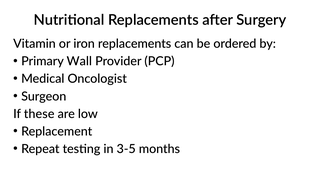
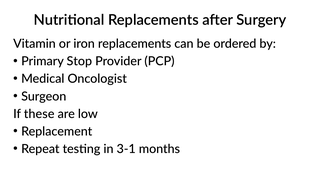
Wall: Wall -> Stop
3-5: 3-5 -> 3-1
